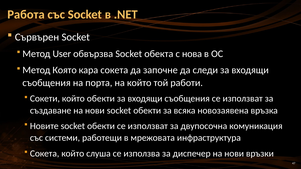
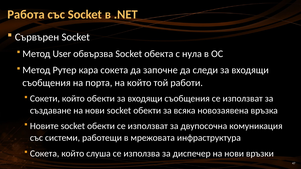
нова: нова -> нула
Която: Която -> Рутер
